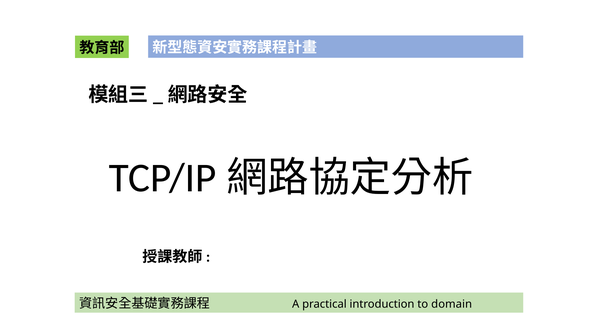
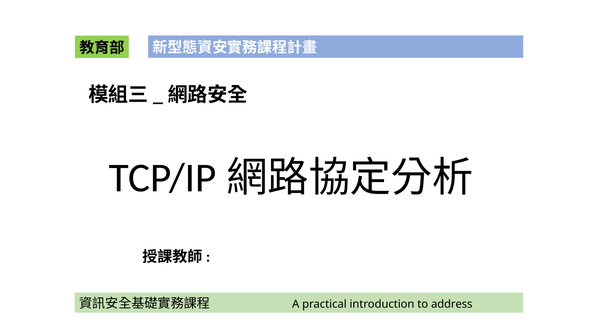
domain: domain -> address
